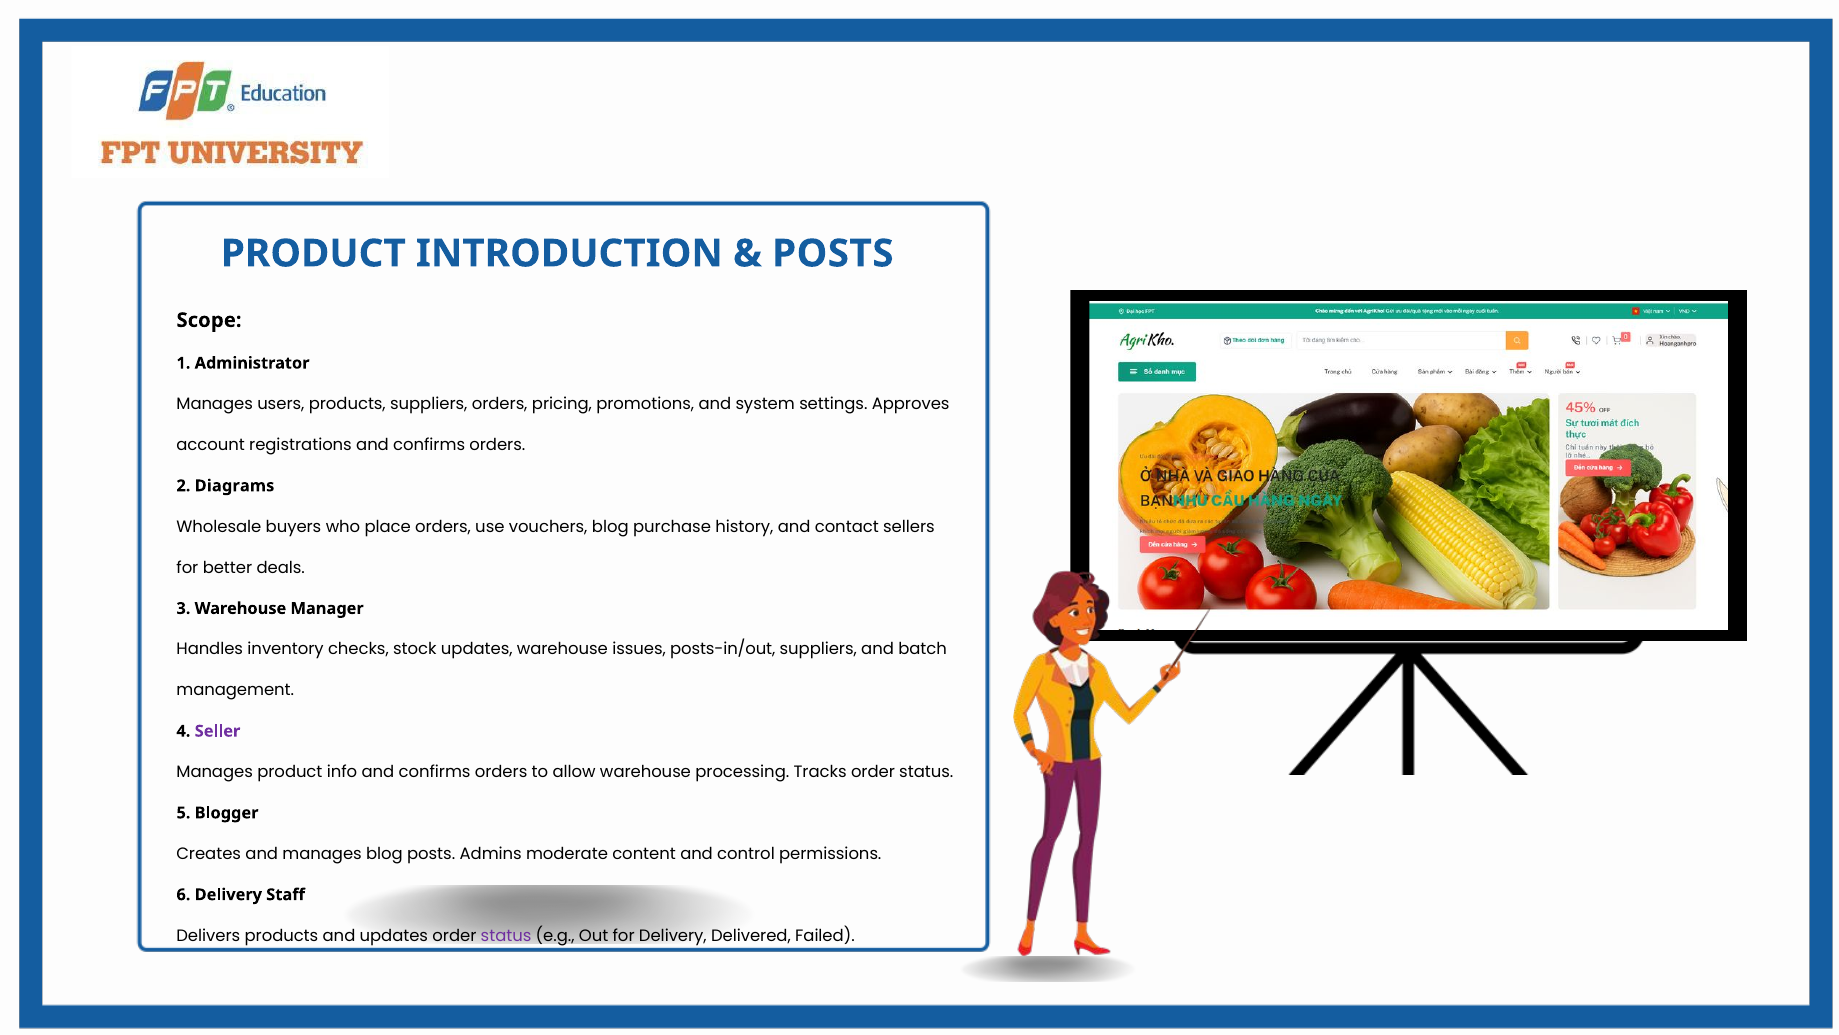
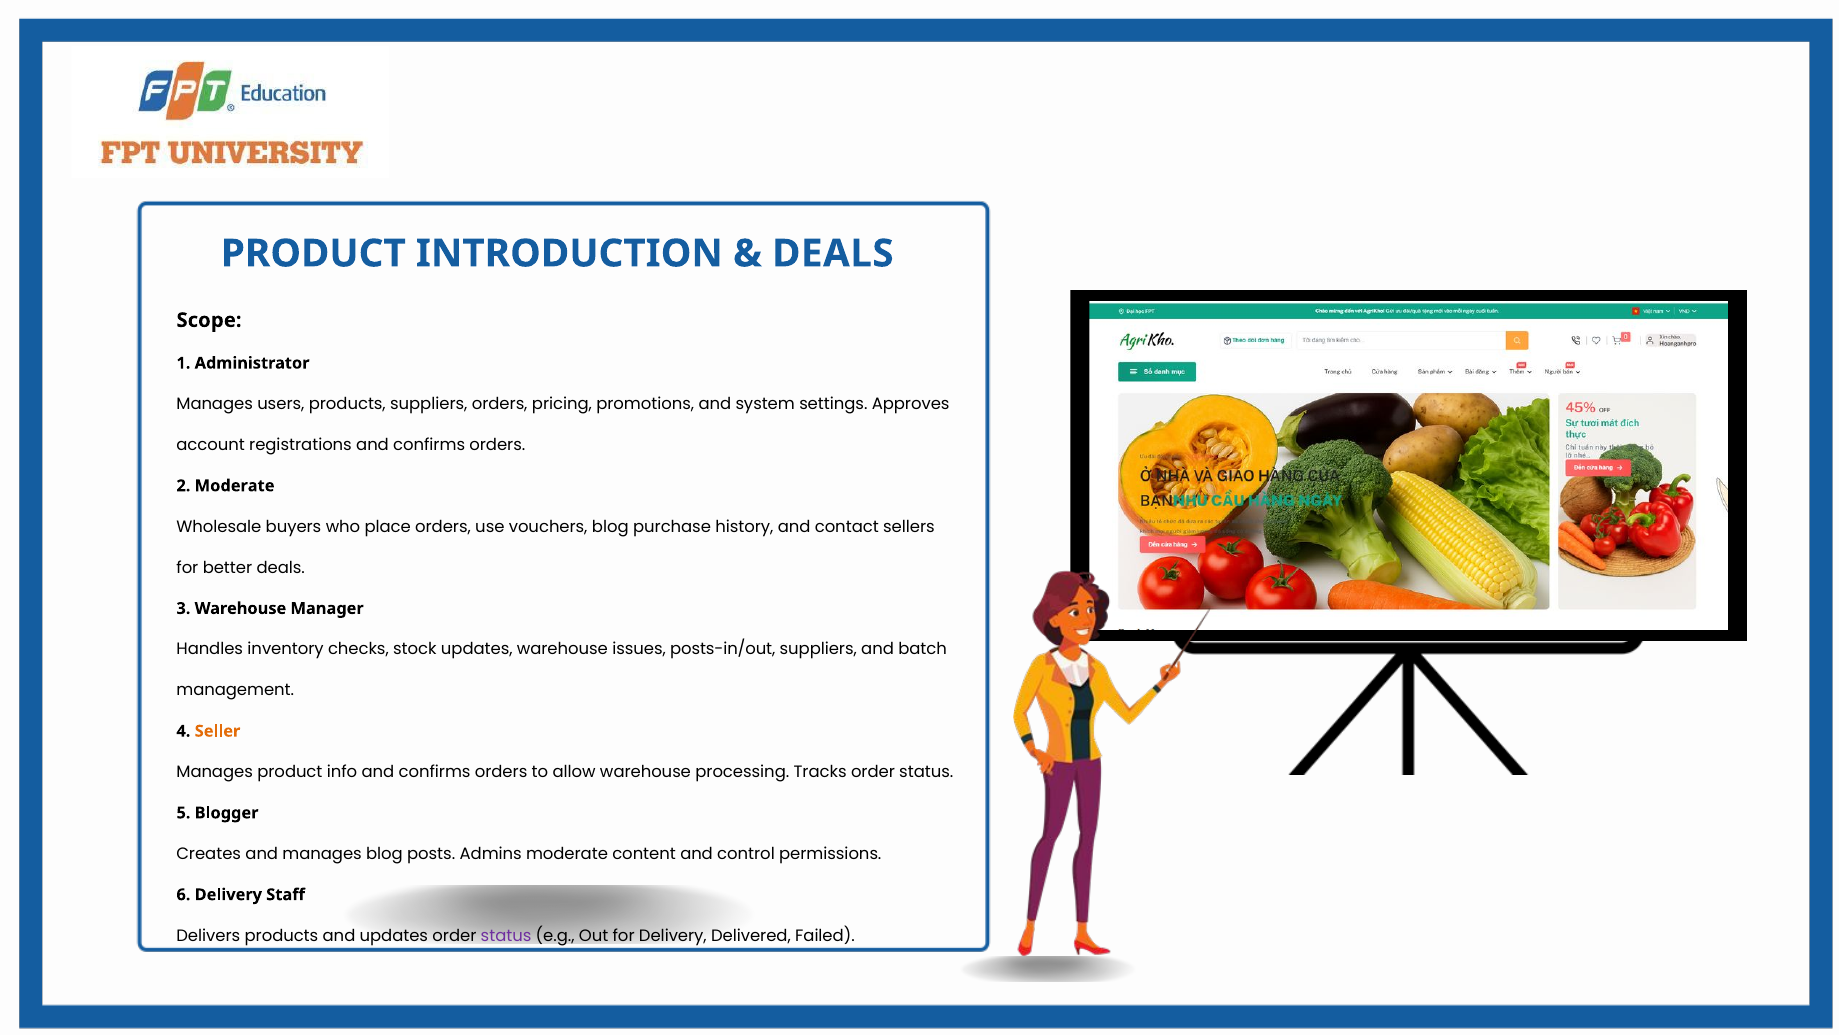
POSTS at (833, 253): POSTS -> DEALS
2 Diagrams: Diagrams -> Moderate
Seller colour: purple -> orange
